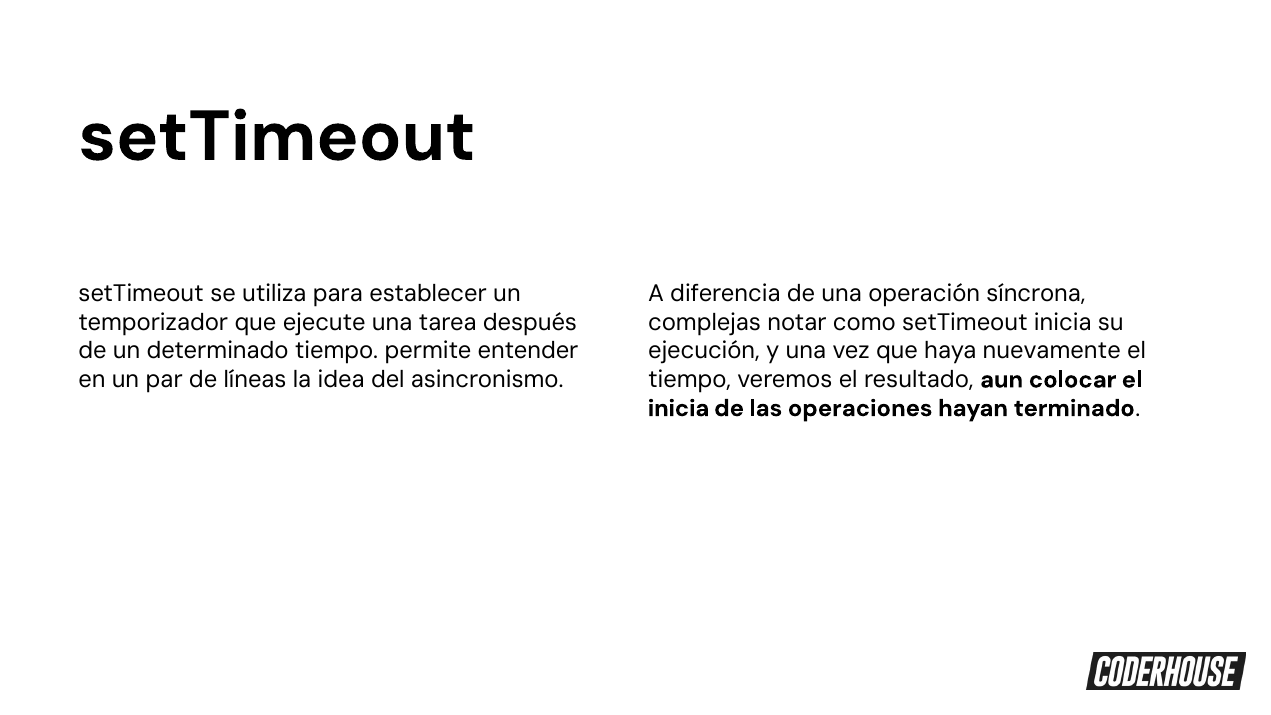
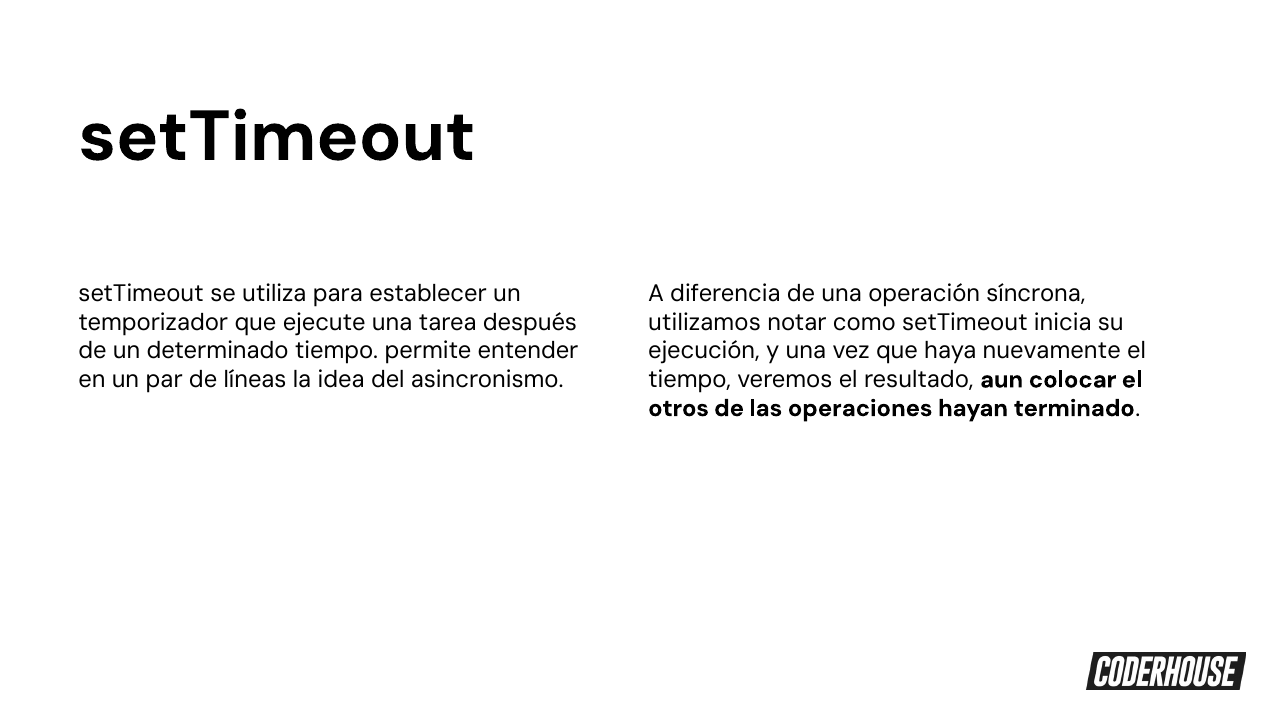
complejas: complejas -> utilizamos
inicia at (679, 408): inicia -> otros
